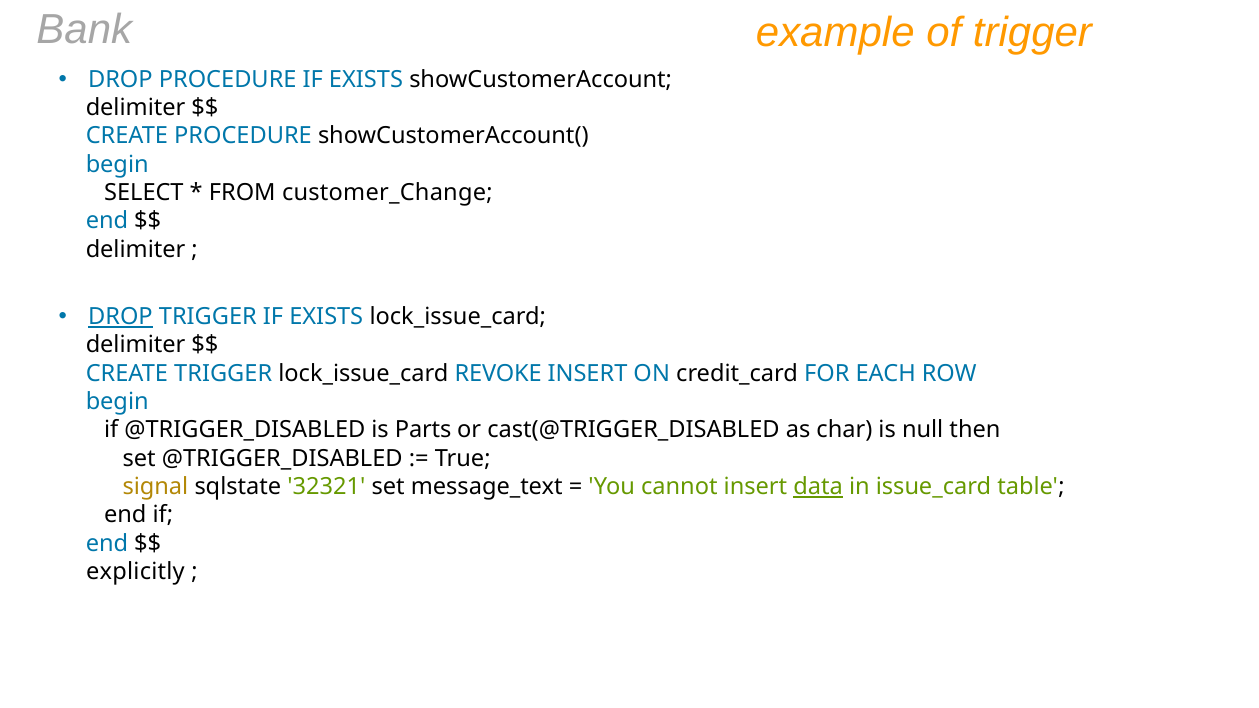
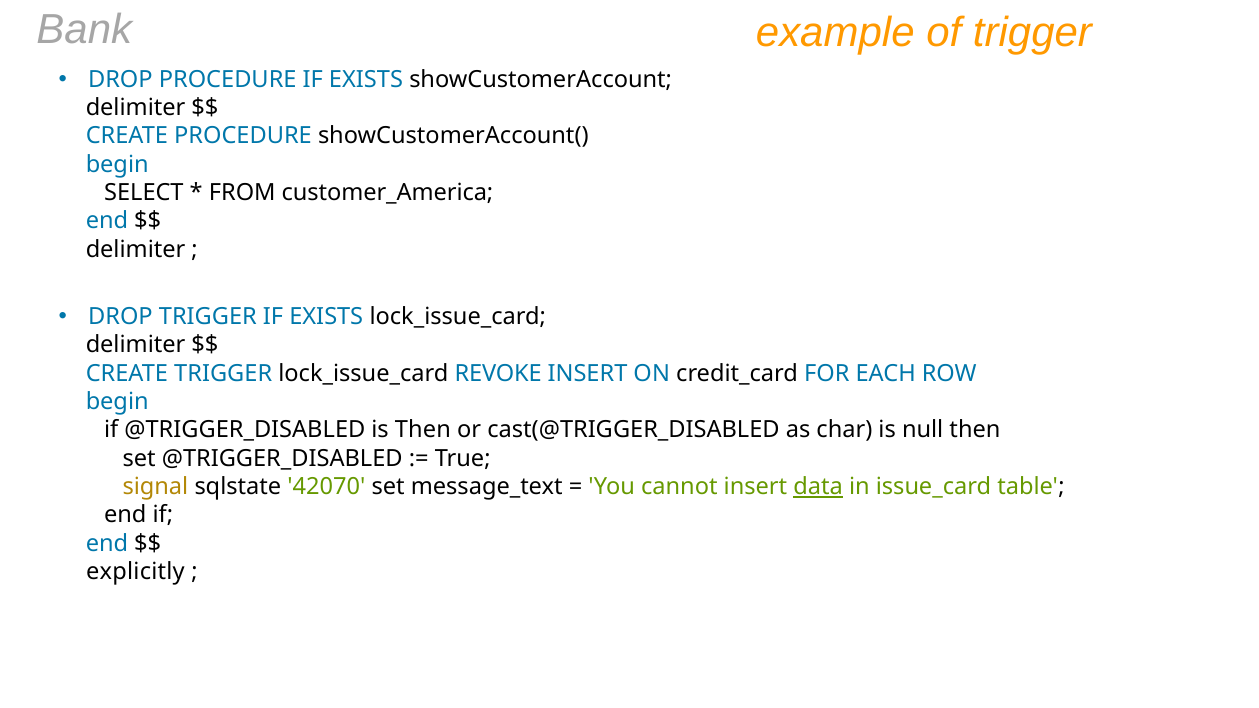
customer_Change: customer_Change -> customer_America
DROP at (120, 317) underline: present -> none
is Parts: Parts -> Then
32321: 32321 -> 42070
